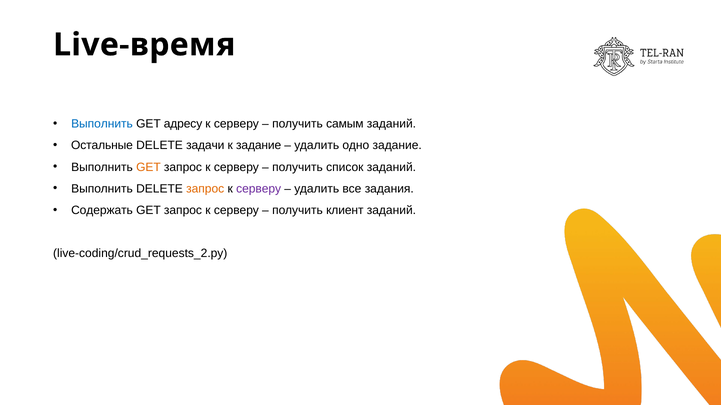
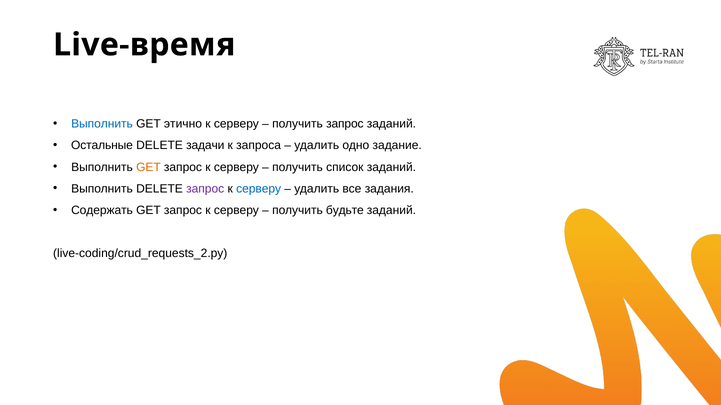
адресу: адресу -> этично
получить самым: самым -> запрос
к задание: задание -> запроса
запрос at (205, 189) colour: orange -> purple
серверу at (259, 189) colour: purple -> blue
клиент: клиент -> будьте
